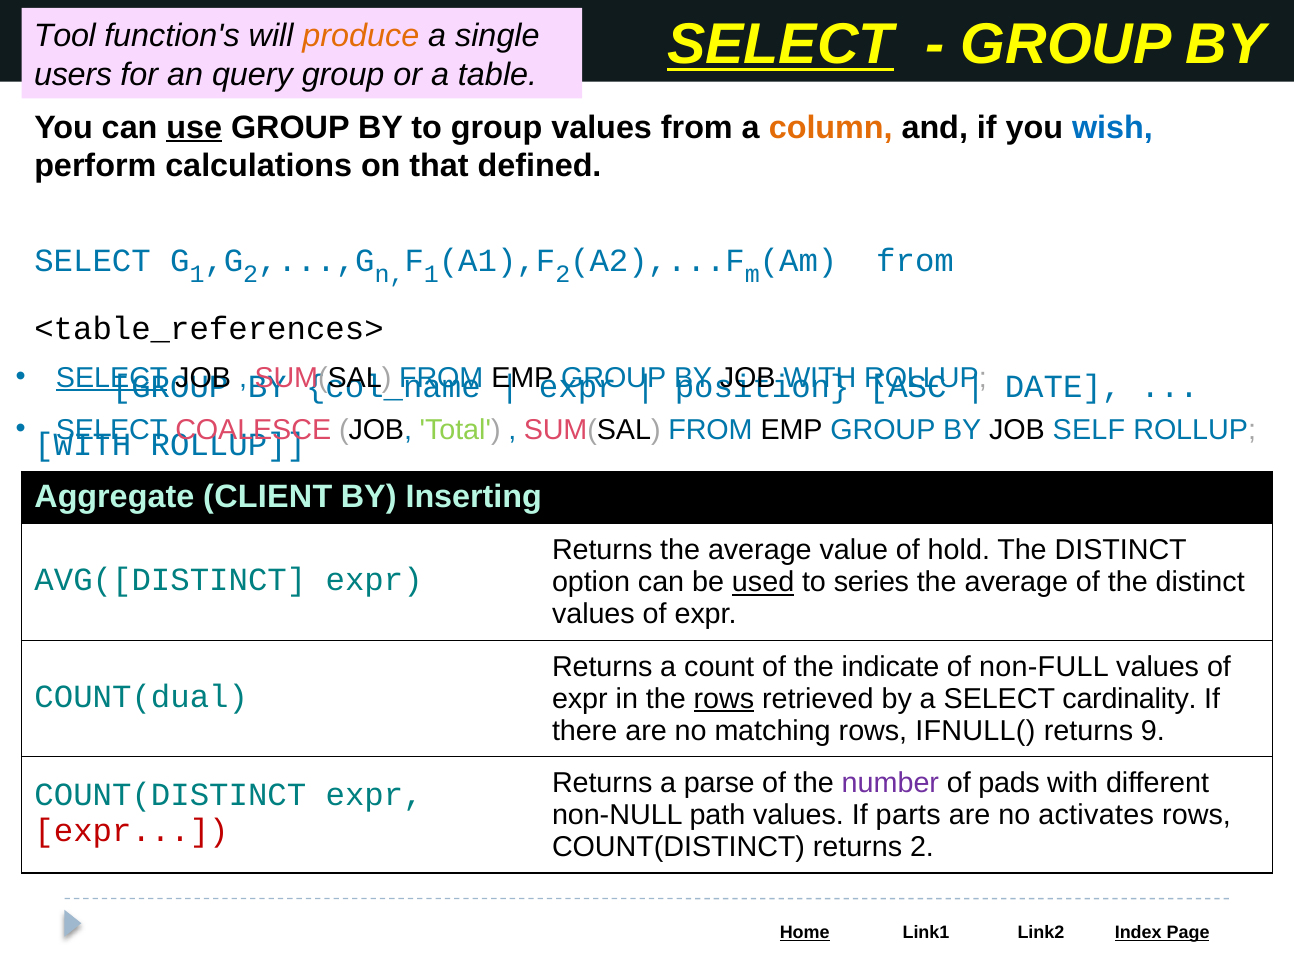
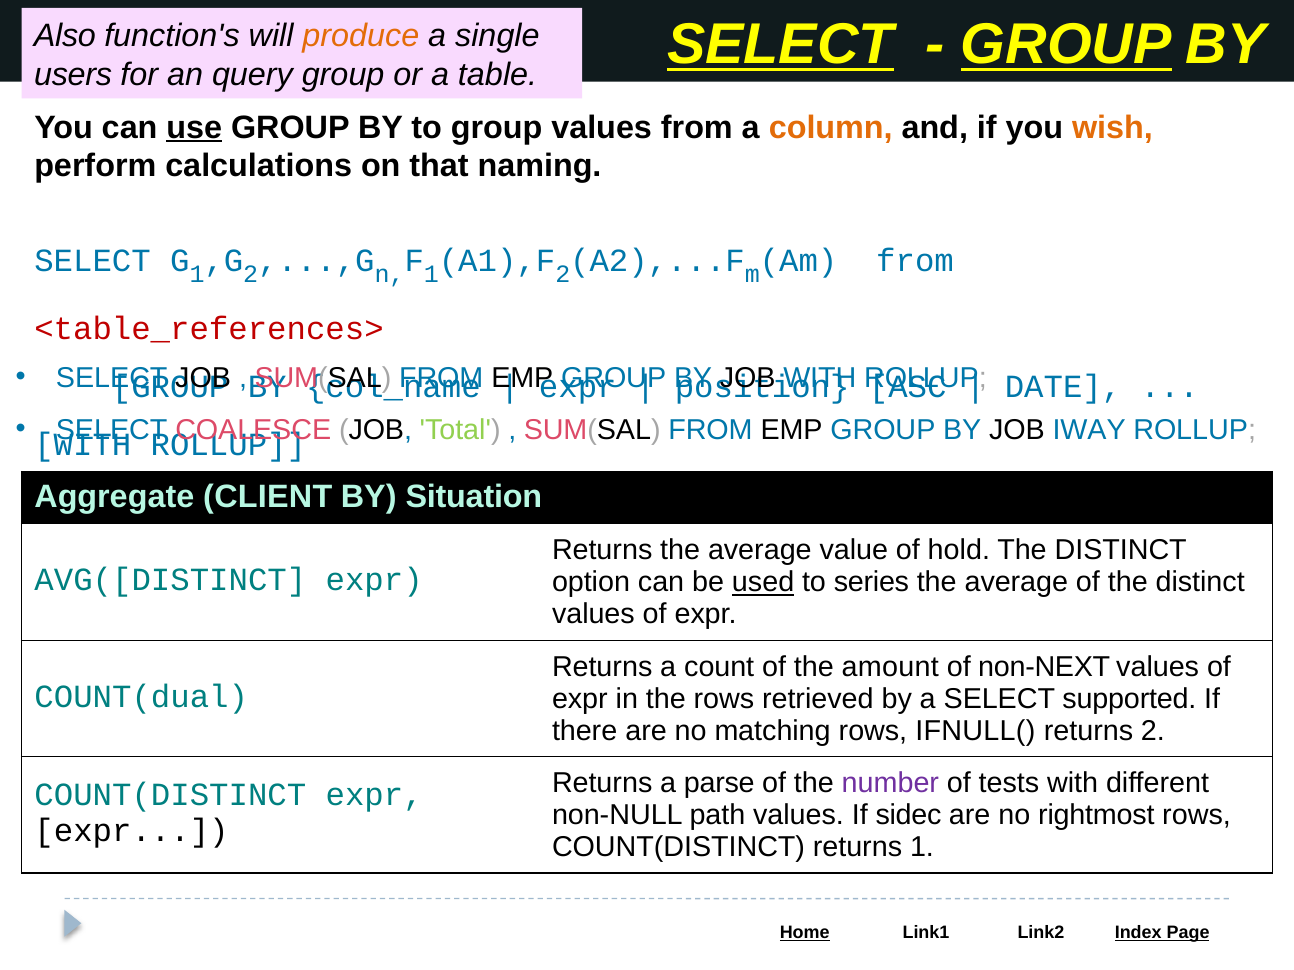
GROUP at (1066, 45) underline: none -> present
Tool: Tool -> Also
wish colour: blue -> orange
defined: defined -> naming
<table_references> colour: black -> red
SELECT at (112, 378) underline: present -> none
SELF: SELF -> IWAY
Inserting: Inserting -> Situation
indicate: indicate -> amount
non-FULL: non-FULL -> non-NEXT
rows at (724, 699) underline: present -> none
cardinality: cardinality -> supported
returns 9: 9 -> 2
pads: pads -> tests
parts: parts -> sidec
activates: activates -> rightmost
expr at (132, 831) colour: red -> black
returns 2: 2 -> 1
